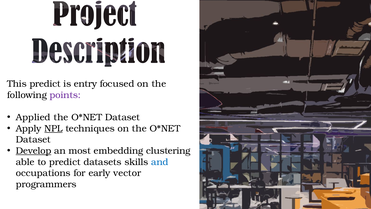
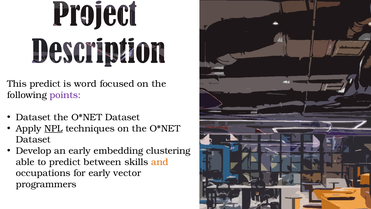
entry: entry -> word
Applied at (33, 117): Applied -> Dataset
Develop underline: present -> none
an most: most -> early
datasets: datasets -> between
and colour: blue -> orange
